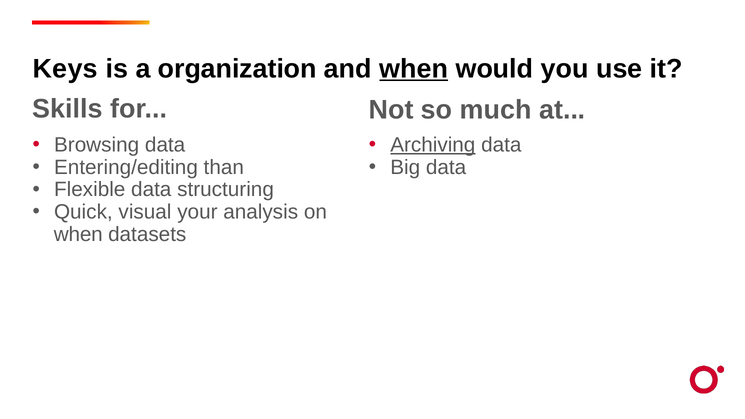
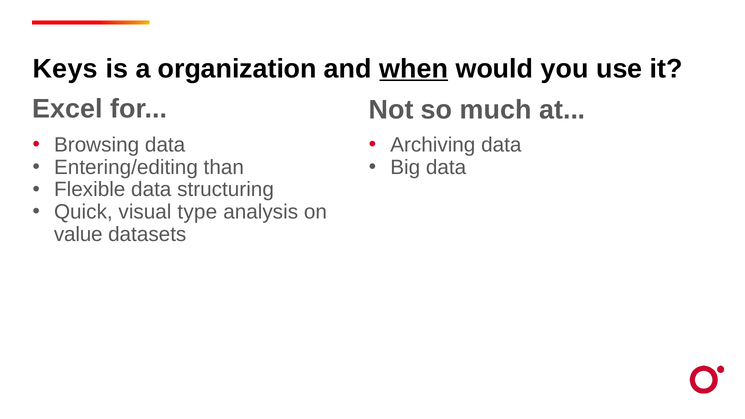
Skills: Skills -> Excel
Archiving underline: present -> none
your: your -> type
when at (78, 234): when -> value
